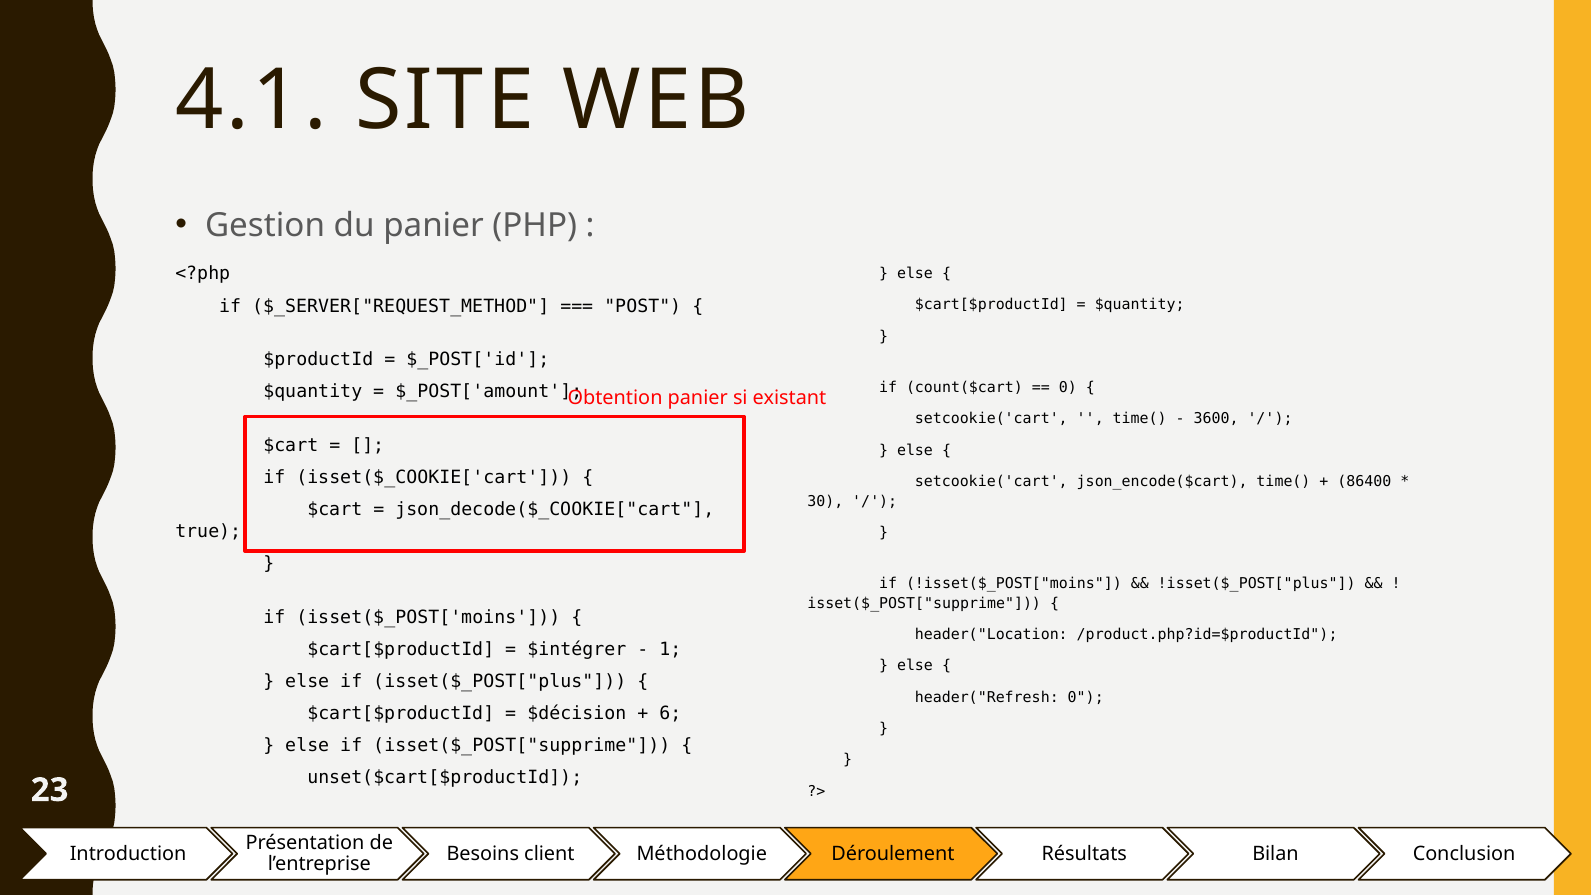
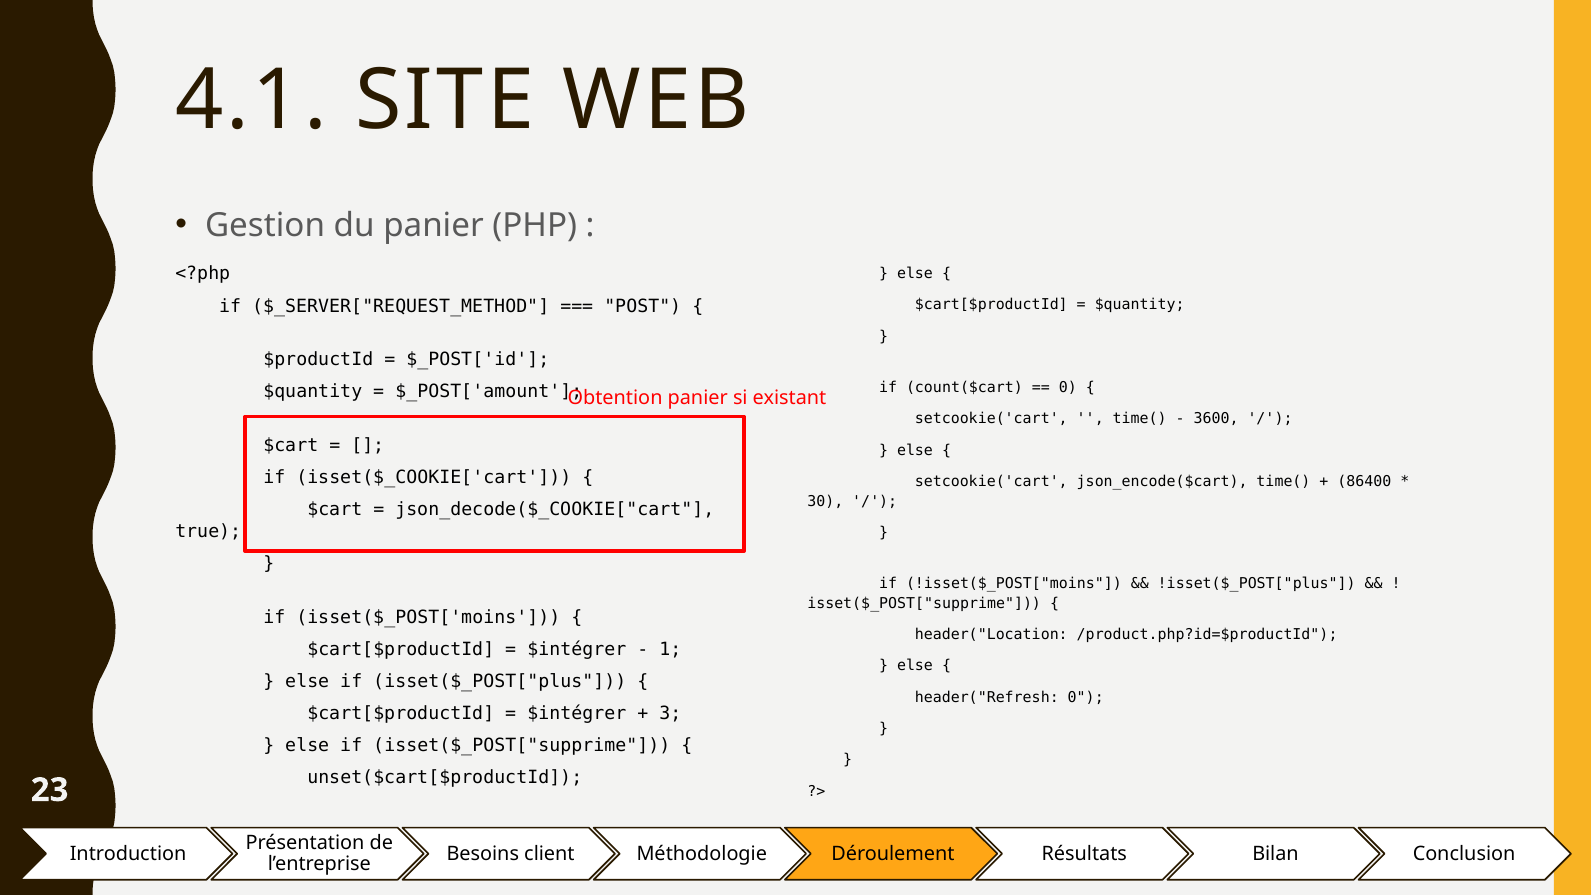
$décision at (577, 713): $décision -> $intégrer
6: 6 -> 3
